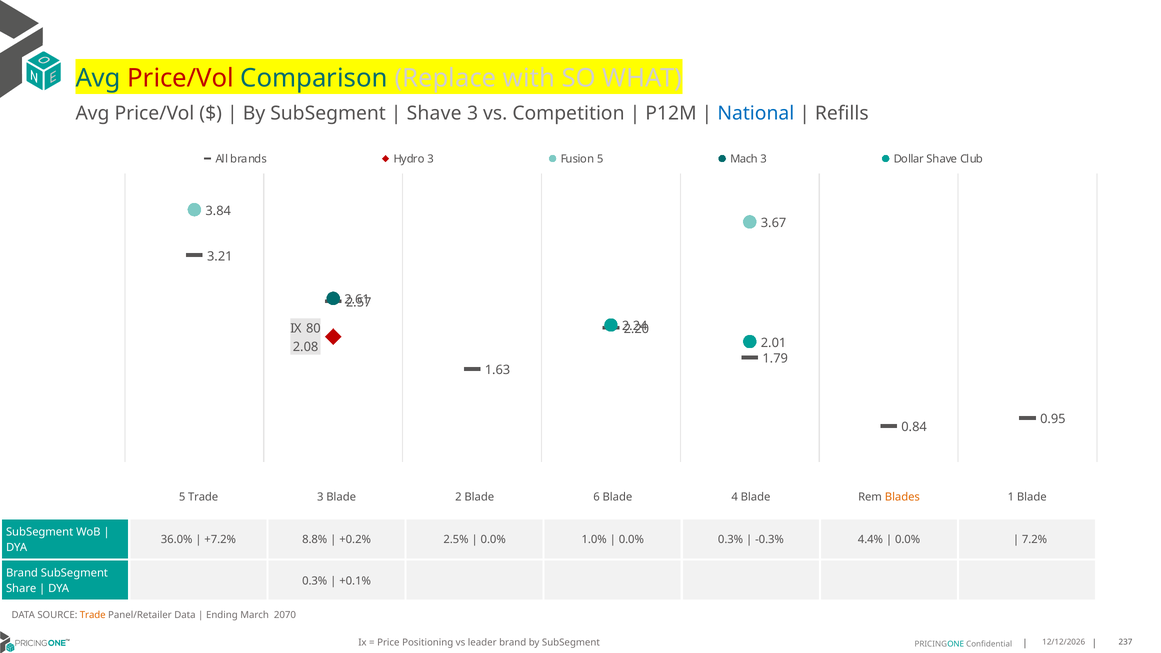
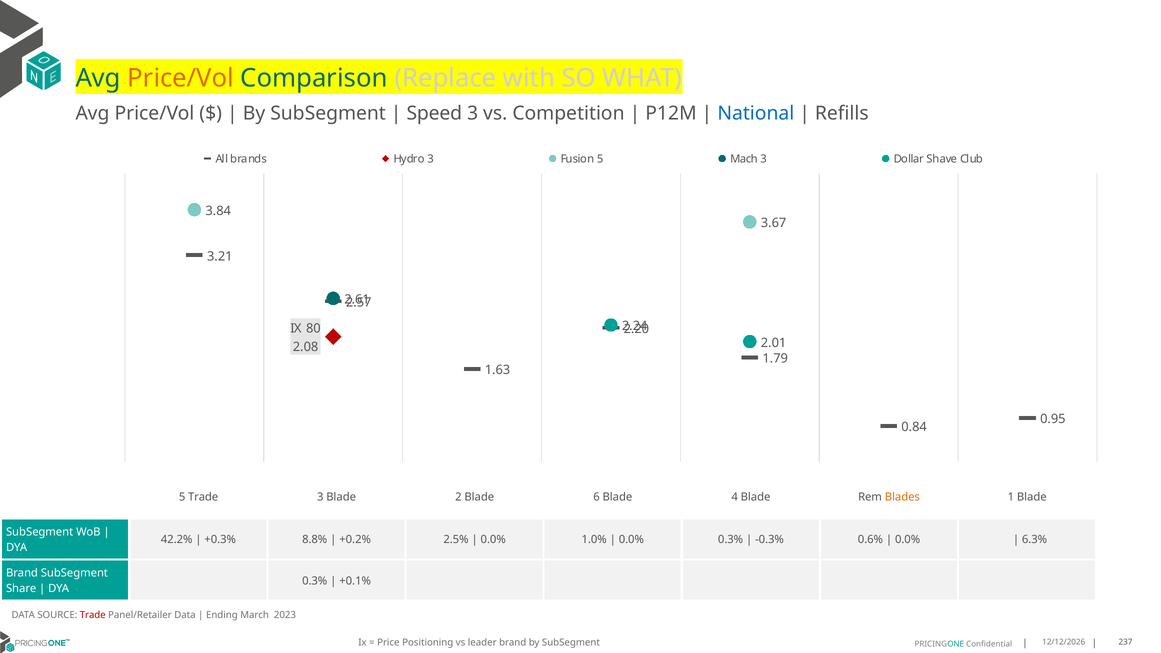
Price/Vol at (181, 78) colour: red -> orange
Shave at (434, 113): Shave -> Speed
36.0%: 36.0% -> 42.2%
+7.2%: +7.2% -> +0.3%
4.4%: 4.4% -> 0.6%
7.2%: 7.2% -> 6.3%
Trade at (93, 615) colour: orange -> red
2070: 2070 -> 2023
